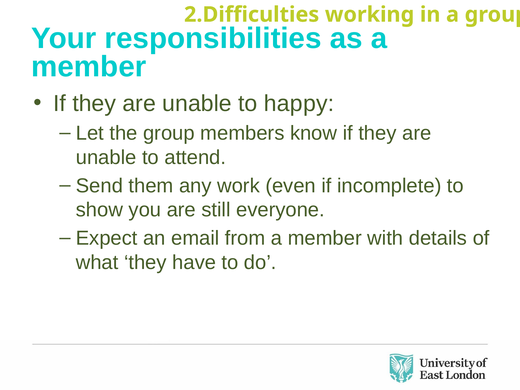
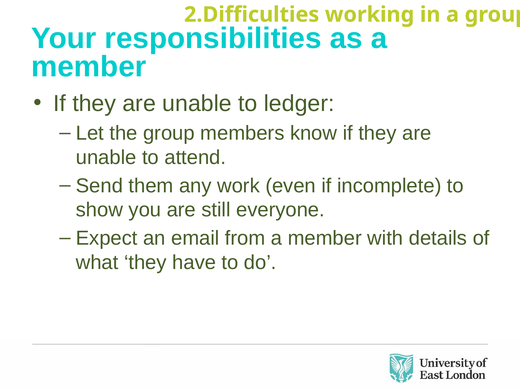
happy: happy -> ledger
